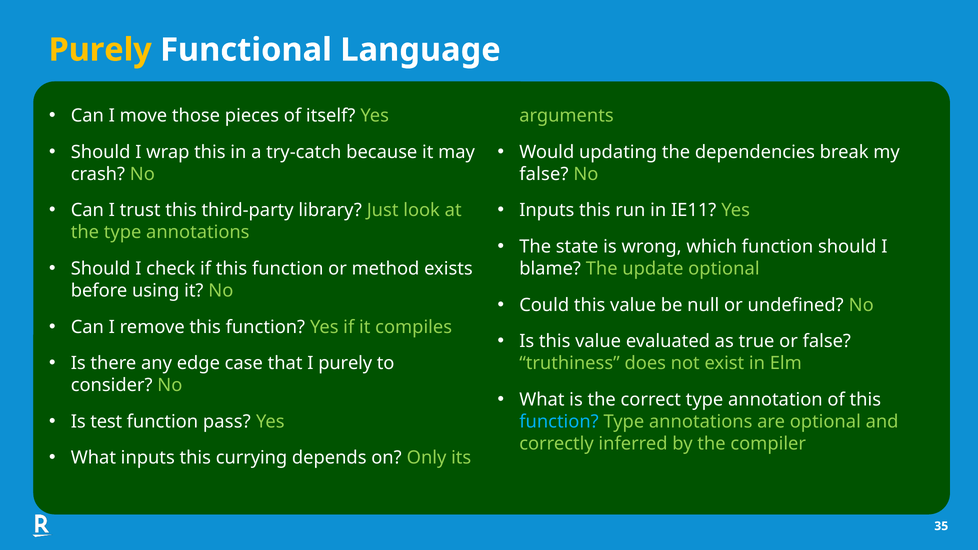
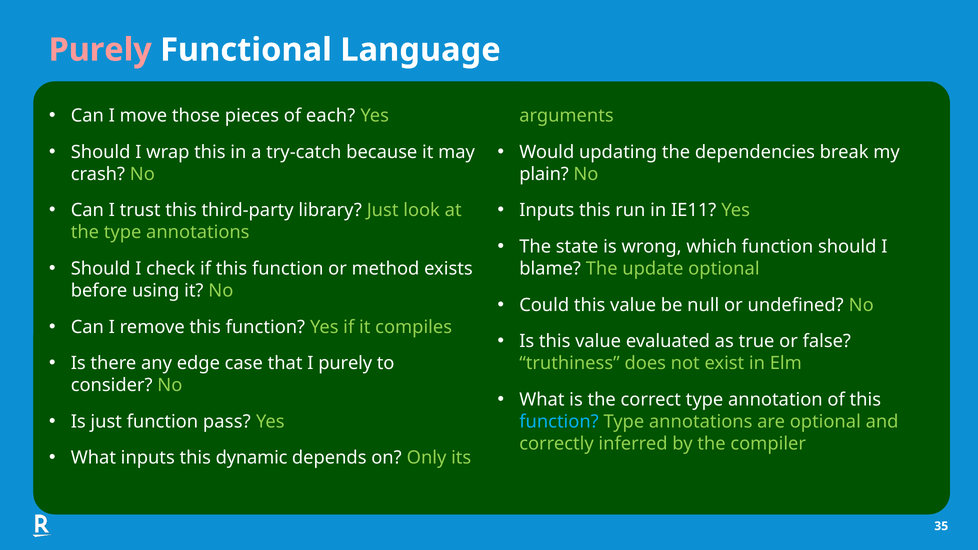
Purely at (100, 50) colour: yellow -> pink
itself: itself -> each
false at (544, 174): false -> plain
Is test: test -> just
currying: currying -> dynamic
